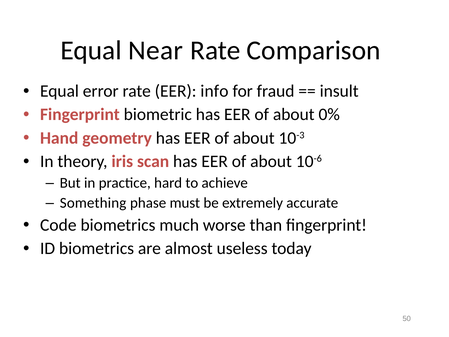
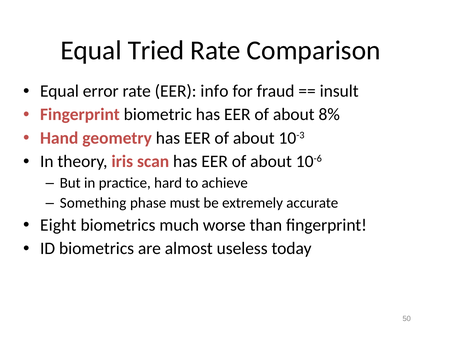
Near: Near -> Tried
0%: 0% -> 8%
Code: Code -> Eight
